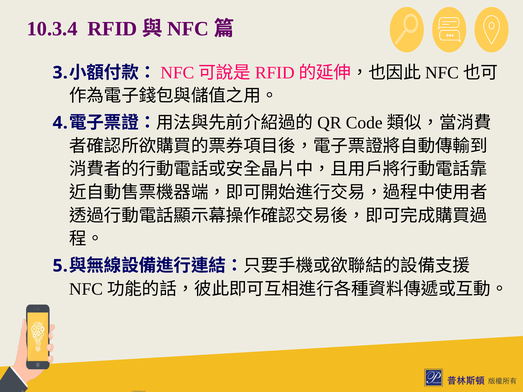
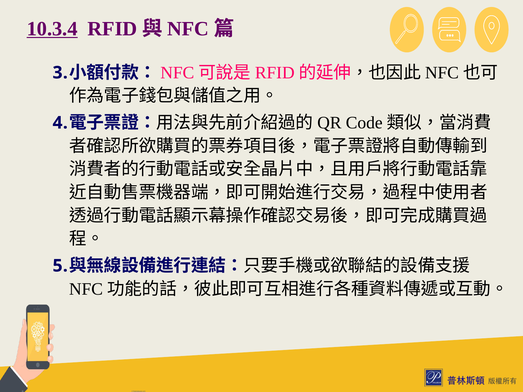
10.3.4 underline: none -> present
